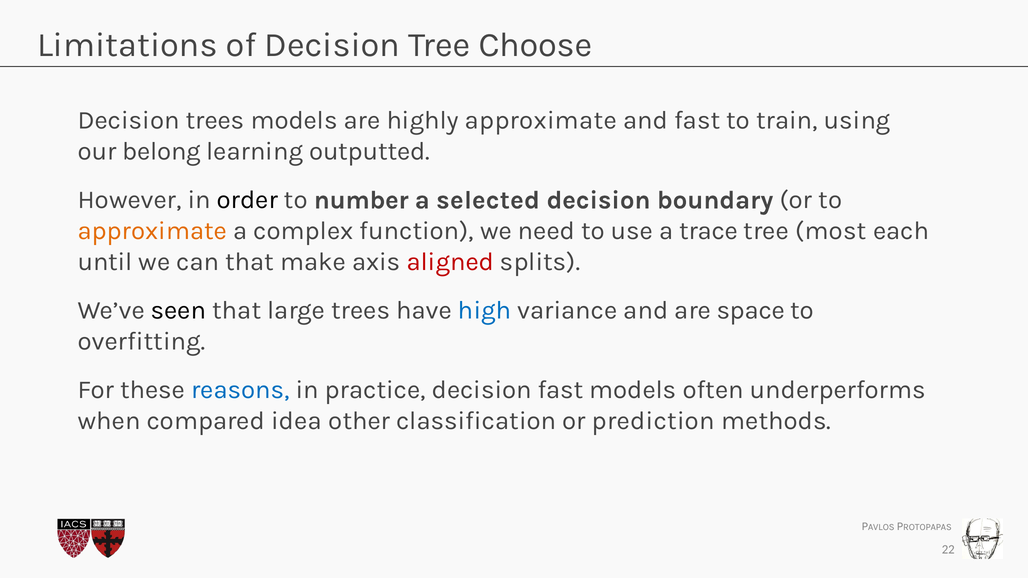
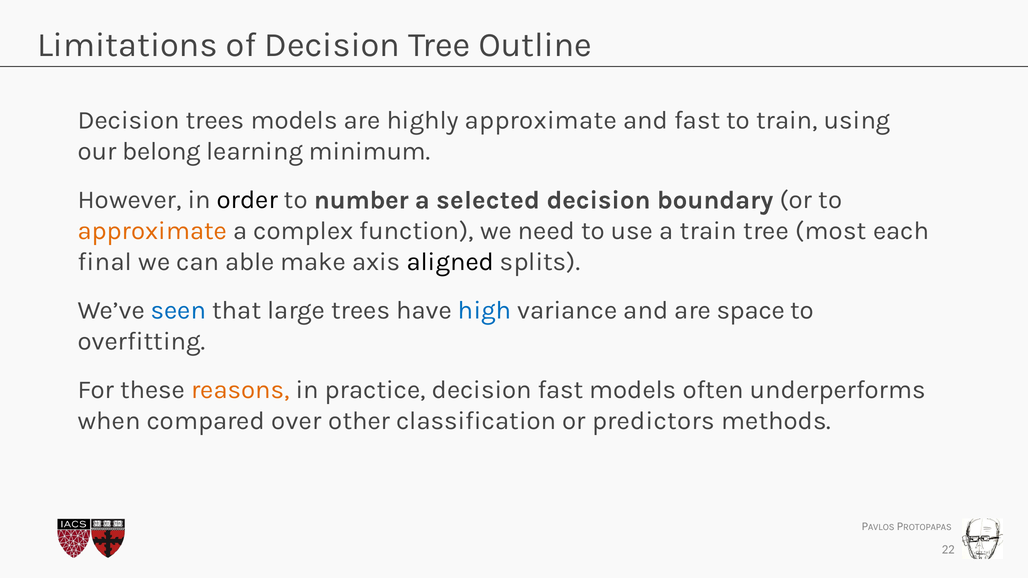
Choose: Choose -> Outline
outputted: outputted -> minimum
a trace: trace -> train
until: until -> final
can that: that -> able
aligned colour: red -> black
seen colour: black -> blue
reasons colour: blue -> orange
idea: idea -> over
prediction: prediction -> predictors
